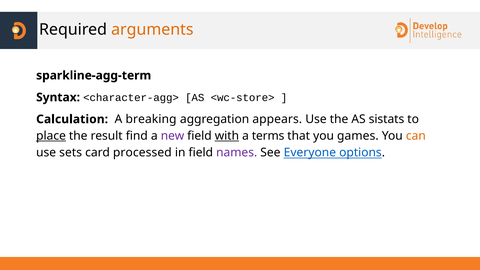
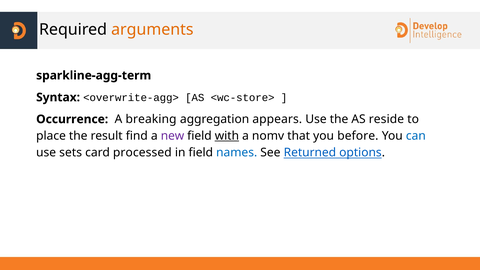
<character-agg>: <character-agg> -> <overwrite-agg>
Calculation: Calculation -> Occurrence
sistats: sistats -> reside
place underline: present -> none
terms: terms -> nomv
games: games -> before
can colour: orange -> blue
names colour: purple -> blue
Everyone: Everyone -> Returned
